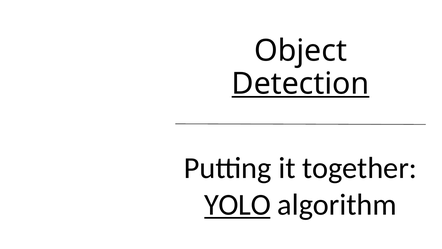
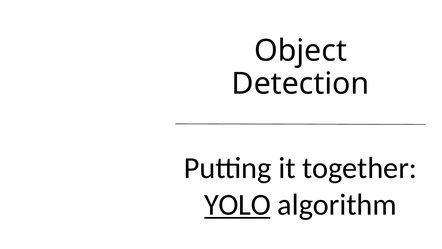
Detection underline: present -> none
